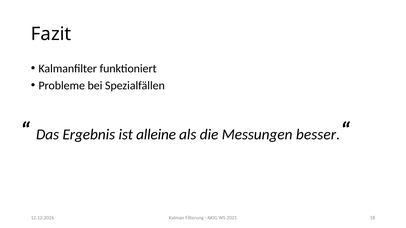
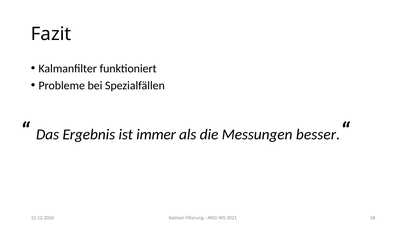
alleine: alleine -> immer
